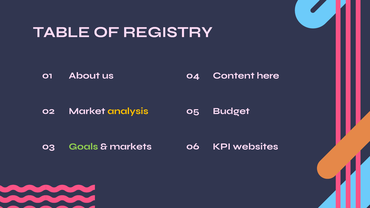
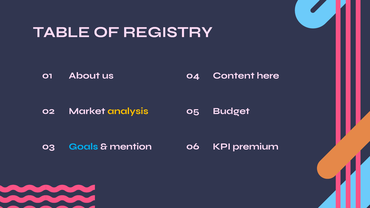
Goals colour: light green -> light blue
markets: markets -> mention
websites: websites -> premium
